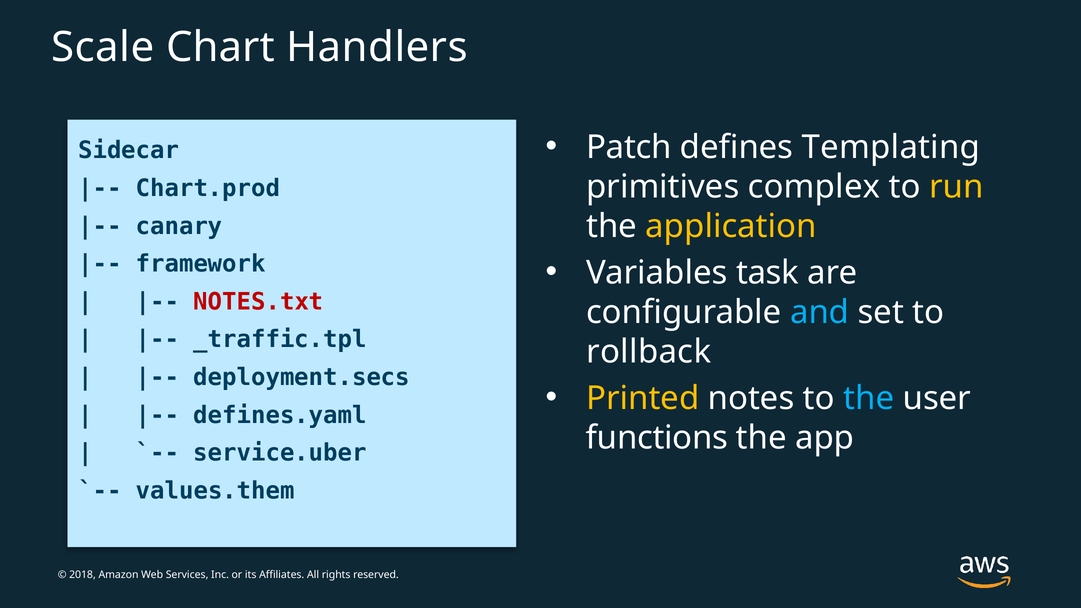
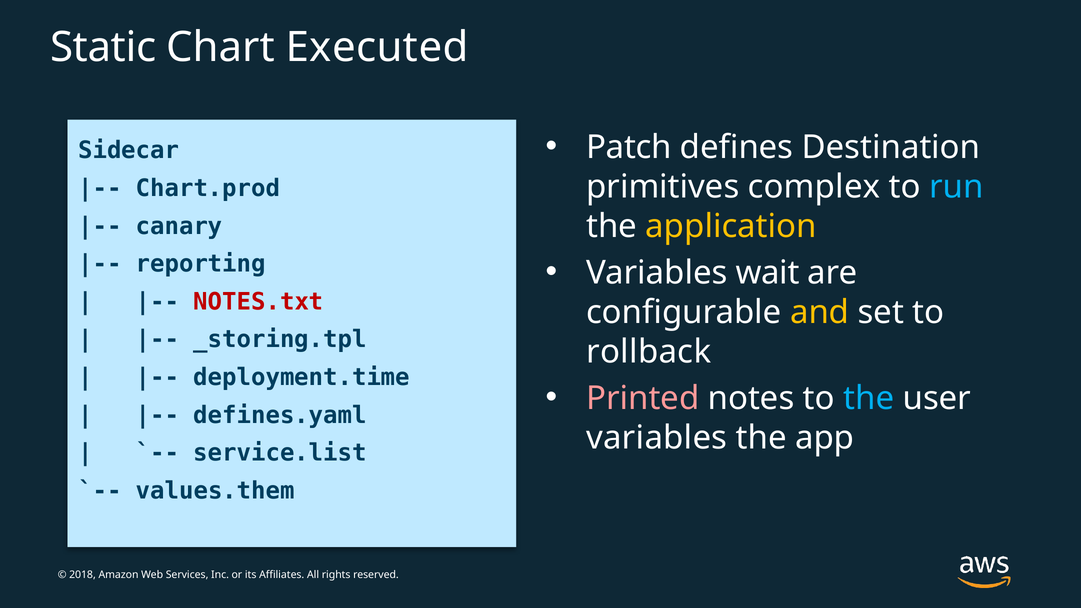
Scale: Scale -> Static
Handlers: Handlers -> Executed
Templating: Templating -> Destination
run colour: yellow -> light blue
framework: framework -> reporting
task: task -> wait
and colour: light blue -> yellow
_traffic.tpl: _traffic.tpl -> _storing.tpl
deployment.secs: deployment.secs -> deployment.time
Printed colour: yellow -> pink
functions at (657, 438): functions -> variables
service.uber: service.uber -> service.list
